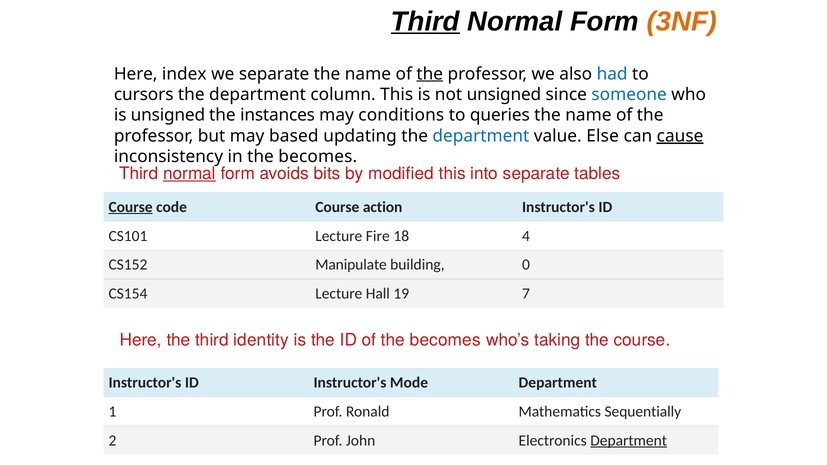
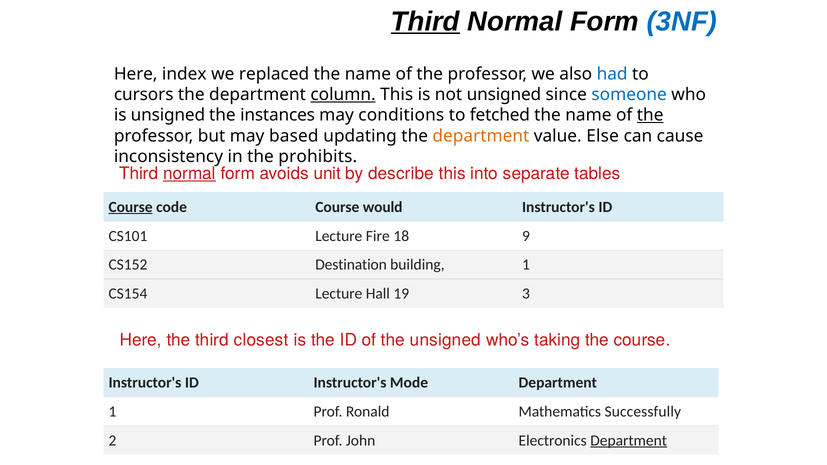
3NF colour: orange -> blue
we separate: separate -> replaced
the at (430, 74) underline: present -> none
column underline: none -> present
queries: queries -> fetched
the at (650, 115) underline: none -> present
department at (481, 136) colour: blue -> orange
cause underline: present -> none
in the becomes: becomes -> prohibits
bits: bits -> unit
modified: modified -> describe
action: action -> would
4: 4 -> 9
Manipulate: Manipulate -> Destination
building 0: 0 -> 1
7: 7 -> 3
identity: identity -> closest
of the becomes: becomes -> unsigned
Sequentially: Sequentially -> Successfully
